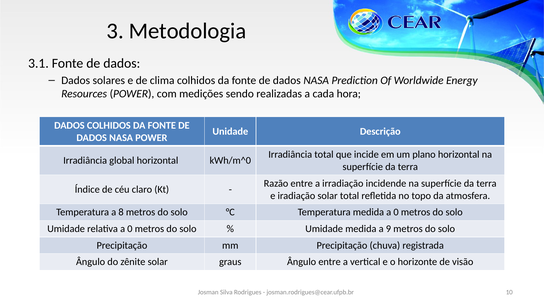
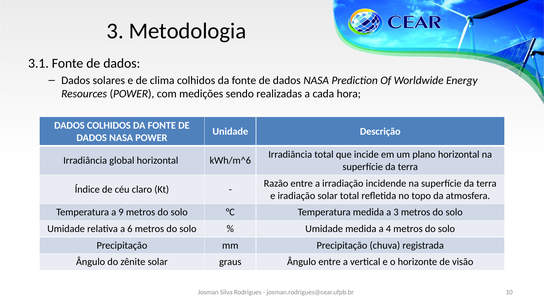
kWh/m^0: kWh/m^0 -> kWh/m^6
8: 8 -> 9
medida a 0: 0 -> 3
relativa a 0: 0 -> 6
9: 9 -> 4
